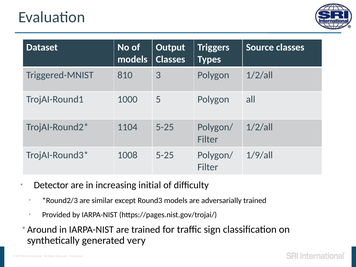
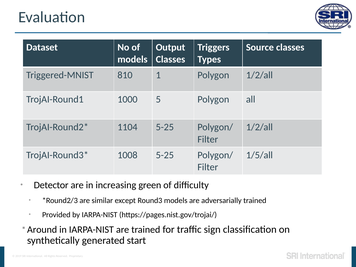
3: 3 -> 1
1/9/all: 1/9/all -> 1/5/all
initial: initial -> green
very: very -> start
